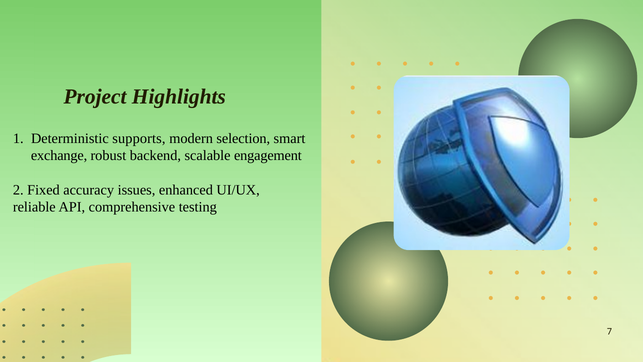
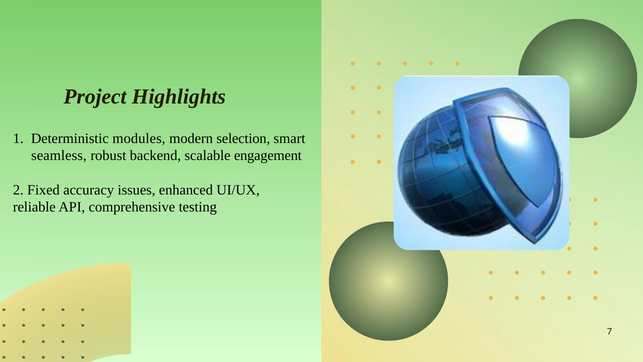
supports: supports -> modules
exchange: exchange -> seamless
